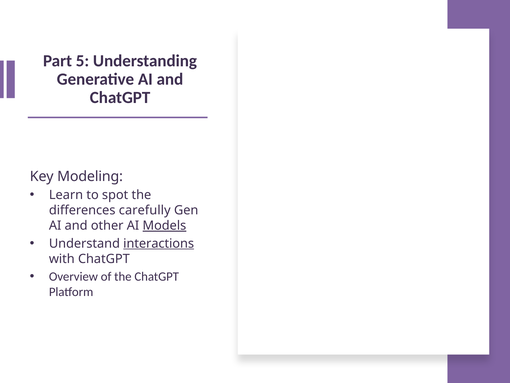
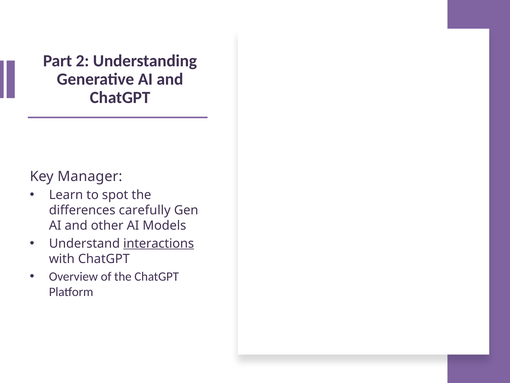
5: 5 -> 2
Modeling: Modeling -> Manager
Models underline: present -> none
